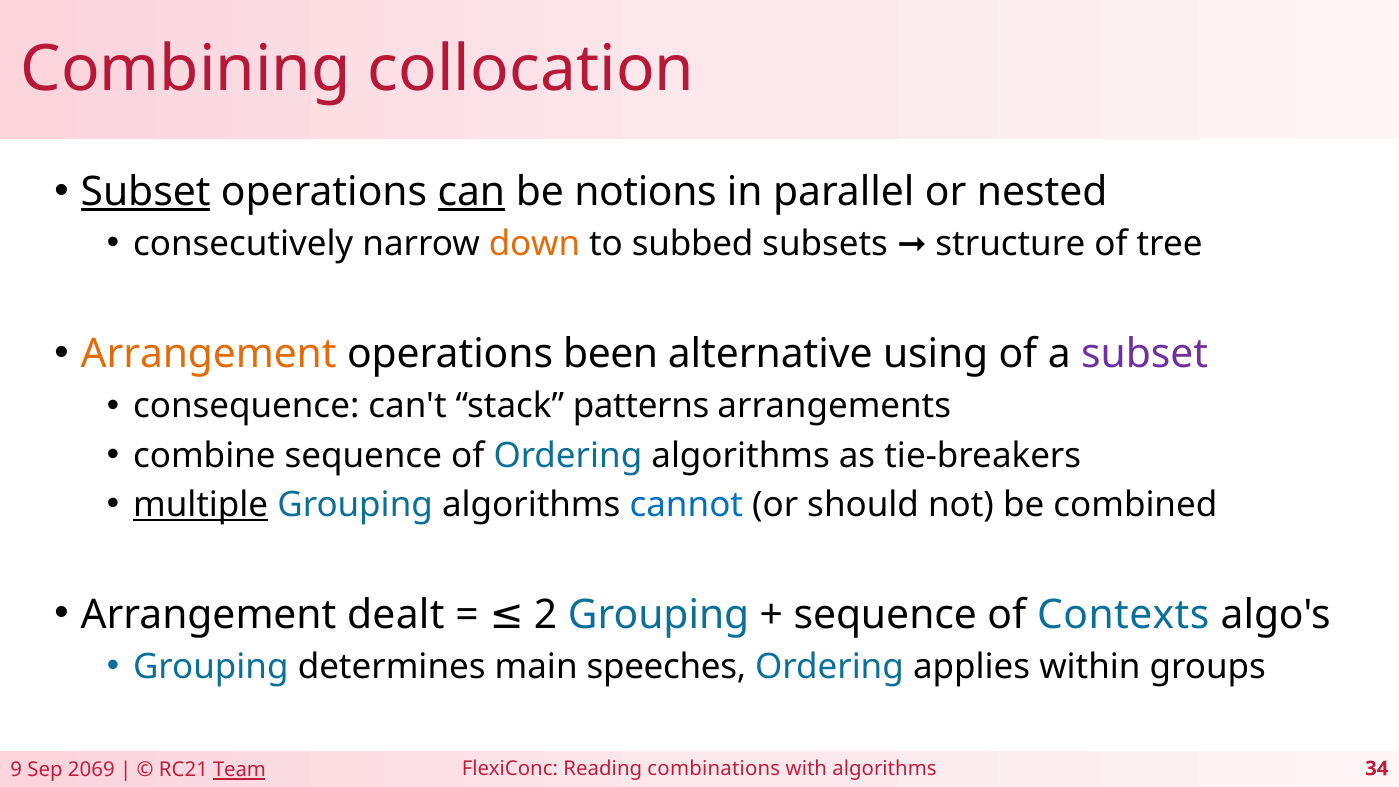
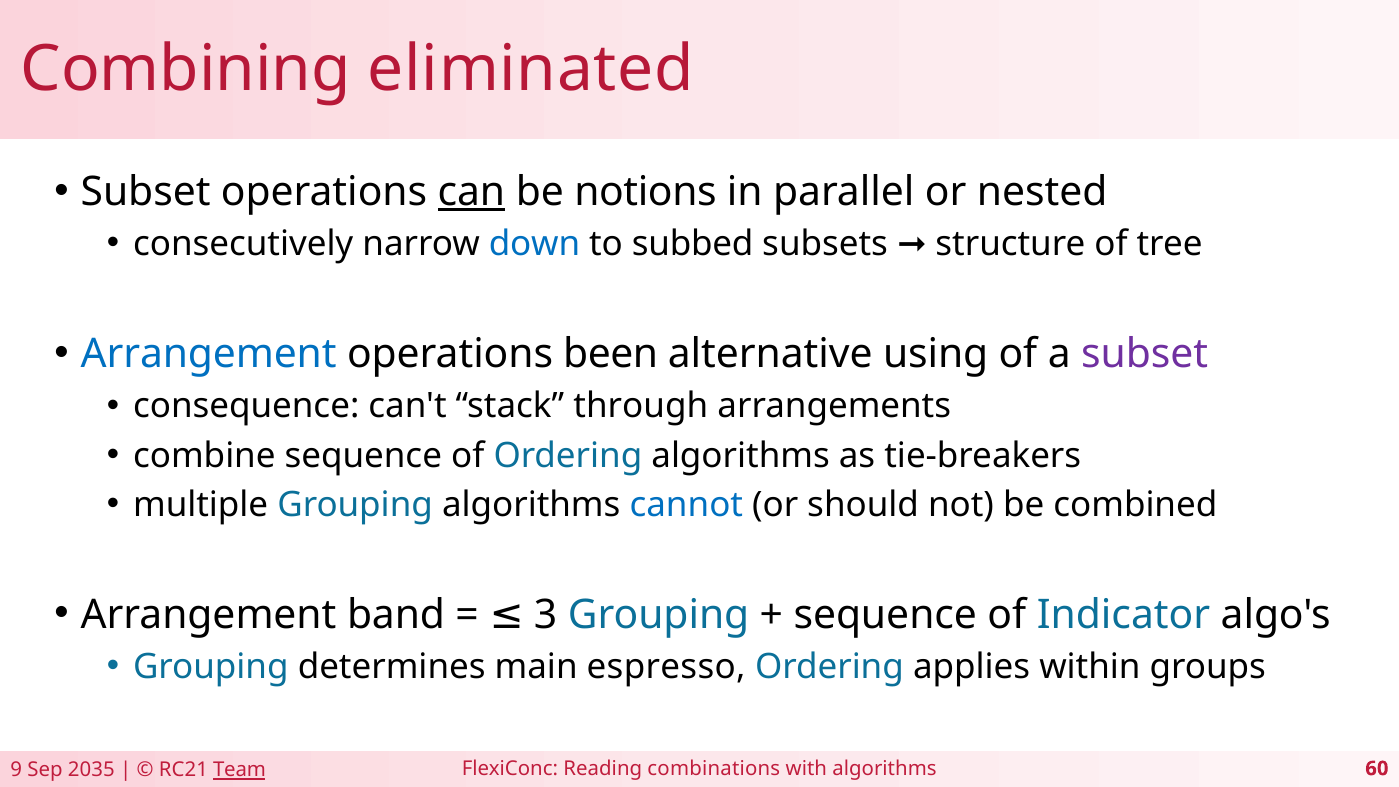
collocation: collocation -> eliminated
Subset at (146, 192) underline: present -> none
down colour: orange -> blue
Arrangement at (209, 354) colour: orange -> blue
patterns: patterns -> through
multiple underline: present -> none
dealt: dealt -> band
2: 2 -> 3
Contexts: Contexts -> Indicator
speeches: speeches -> espresso
34: 34 -> 60
2069: 2069 -> 2035
